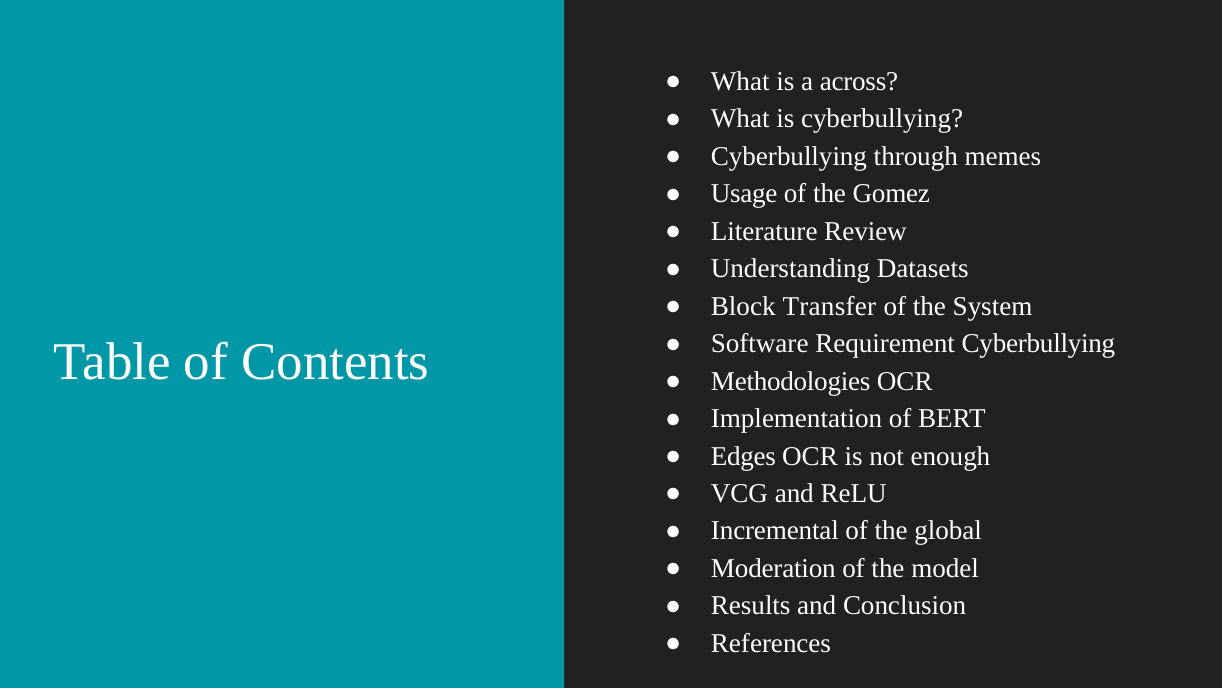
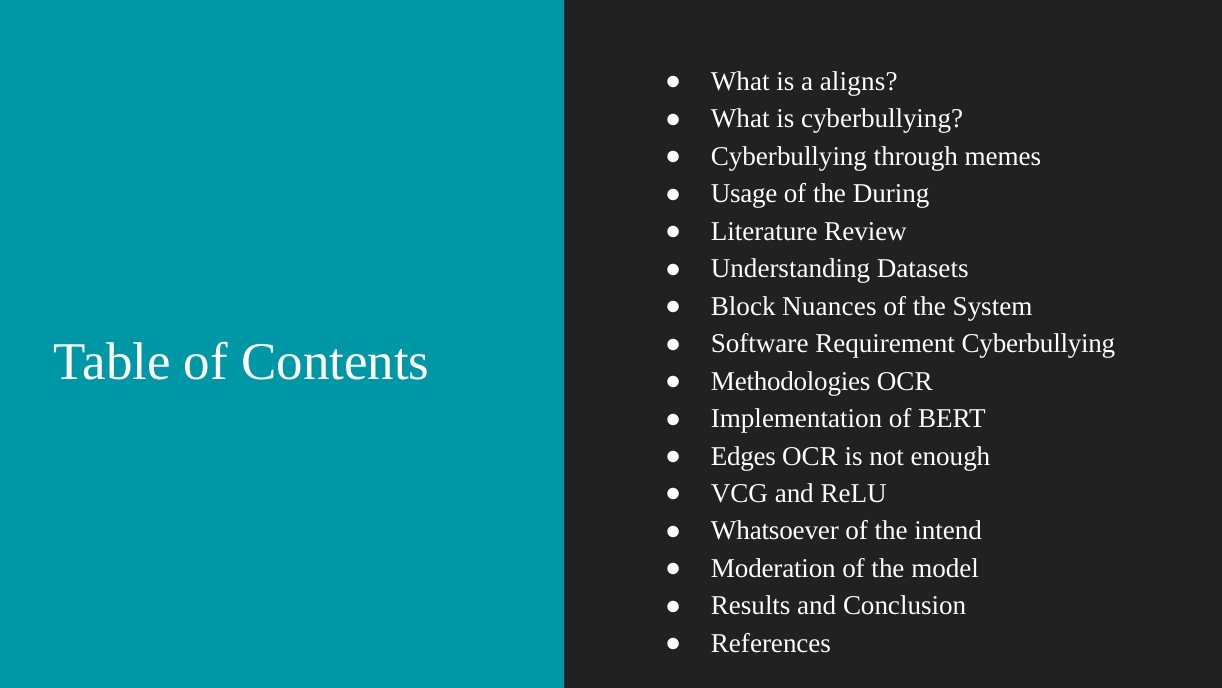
across: across -> aligns
Gomez: Gomez -> During
Transfer: Transfer -> Nuances
Incremental: Incremental -> Whatsoever
global: global -> intend
